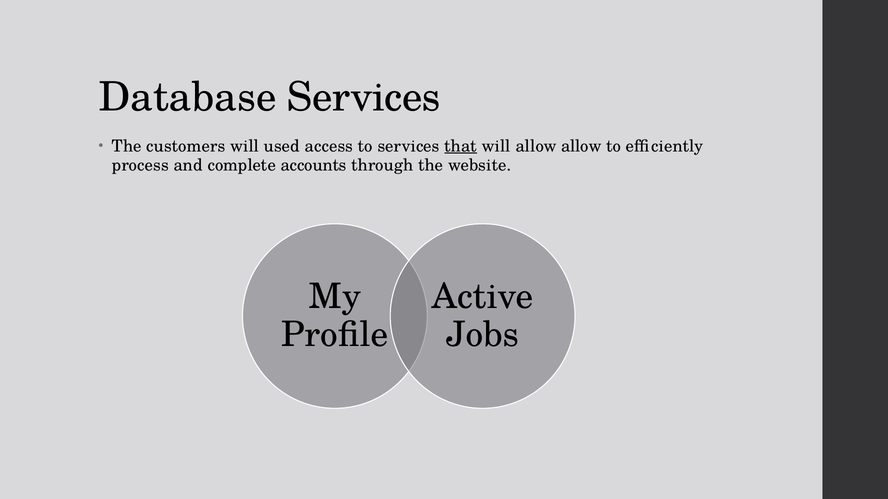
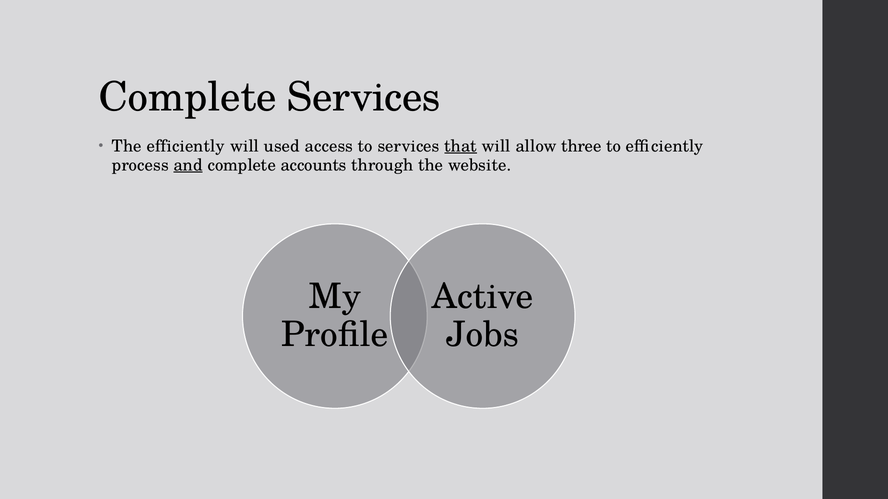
Database at (188, 98): Database -> Complete
The customers: customers -> efficiently
allow allow: allow -> three
and underline: none -> present
